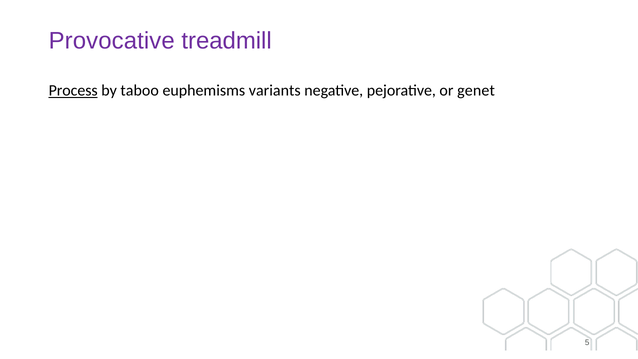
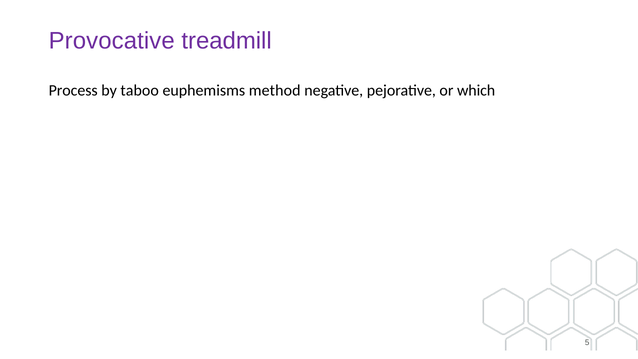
Process underline: present -> none
variants: variants -> method
genet: genet -> which
